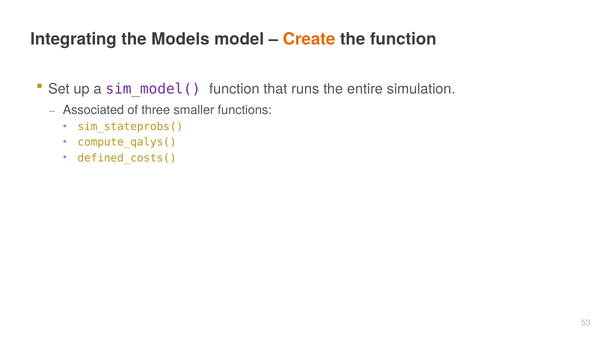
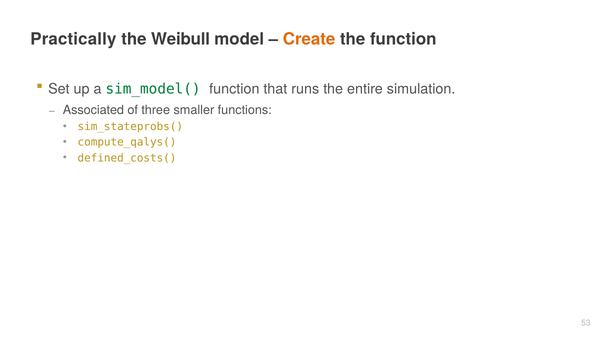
Integrating: Integrating -> Practically
Models: Models -> Weibull
sim_model( colour: purple -> green
